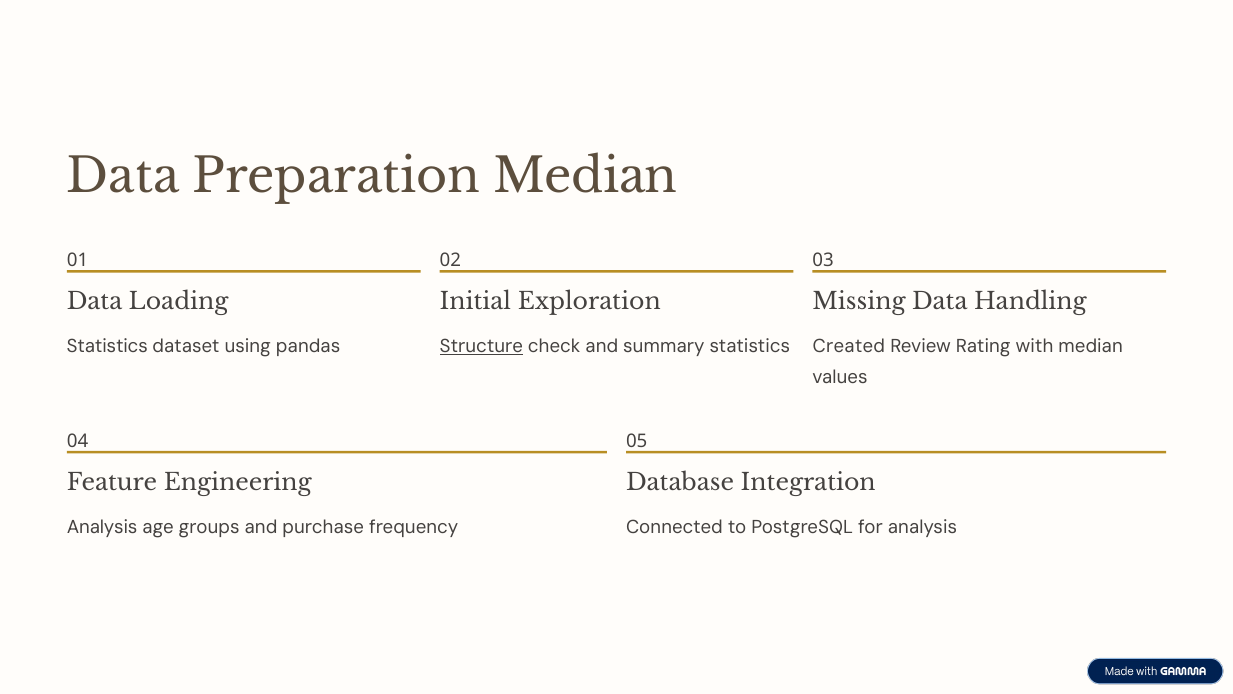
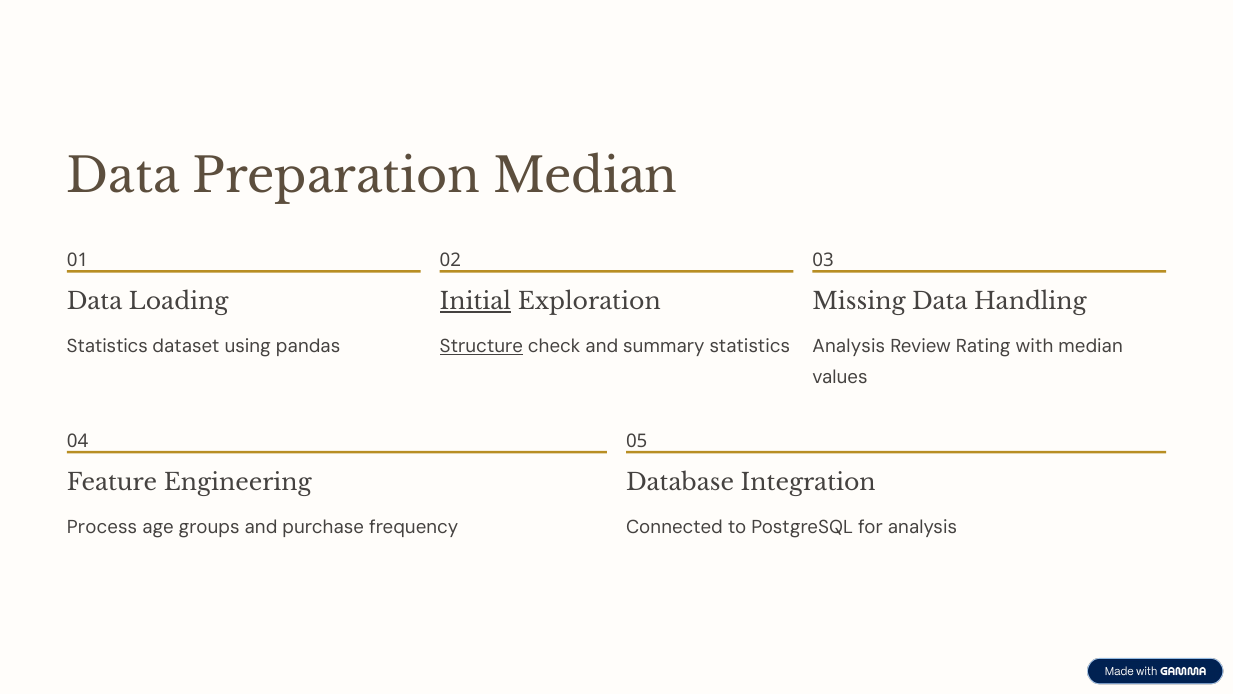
Initial underline: none -> present
Created at (849, 347): Created -> Analysis
Analysis at (102, 527): Analysis -> Process
